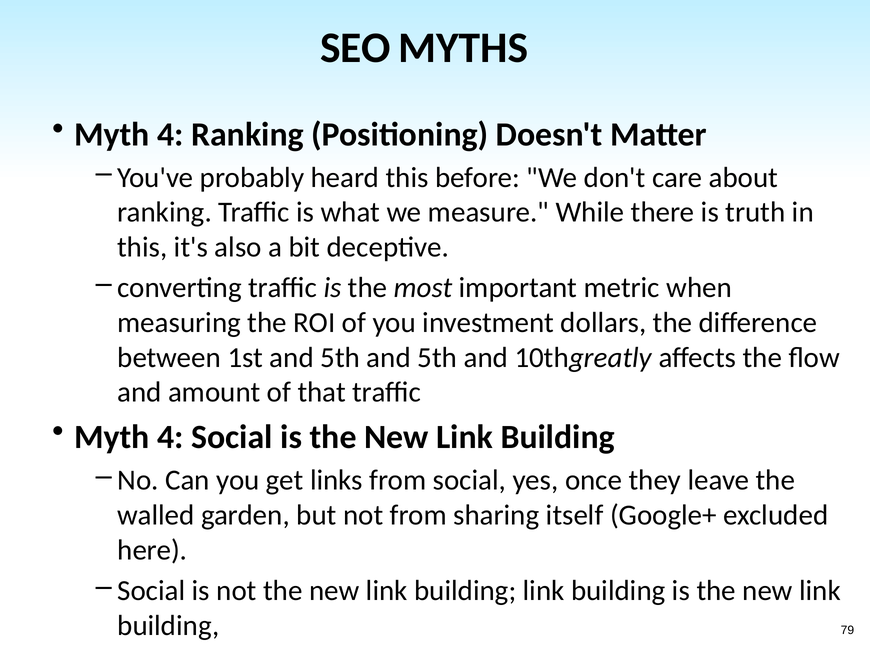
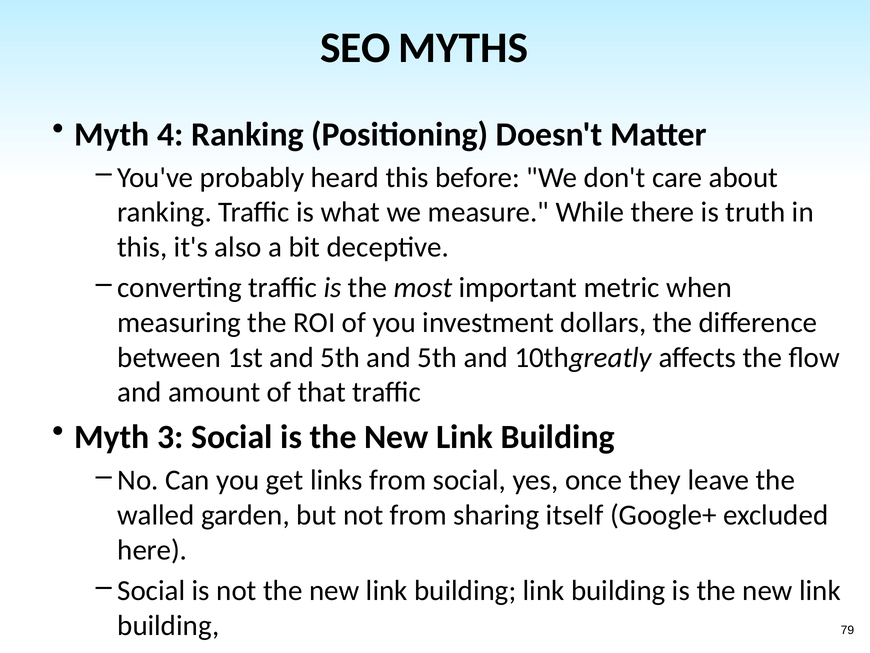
4 at (170, 437): 4 -> 3
